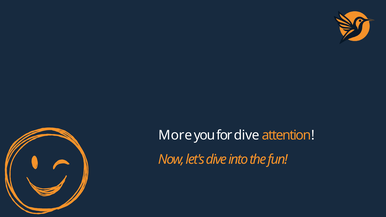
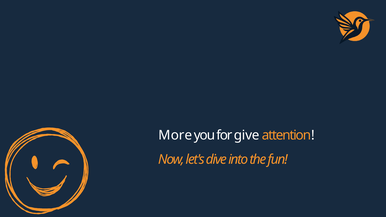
for dive: dive -> give
